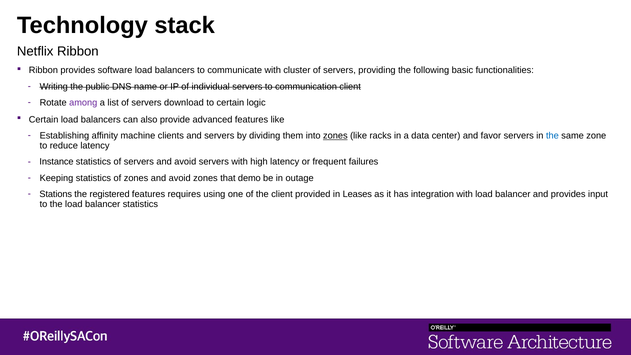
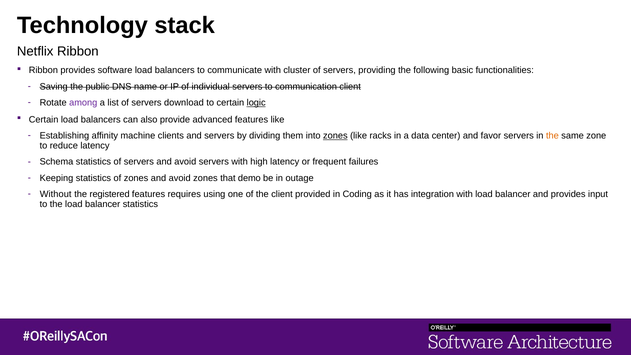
Writing: Writing -> Saving
logic underline: none -> present
the at (552, 136) colour: blue -> orange
Instance: Instance -> Schema
Stations: Stations -> Without
Leases: Leases -> Coding
